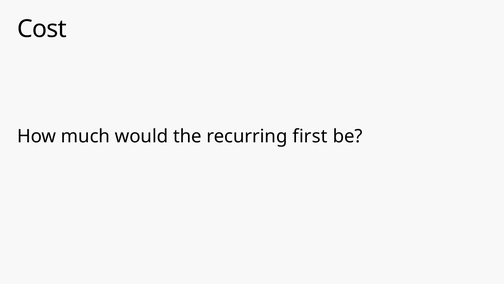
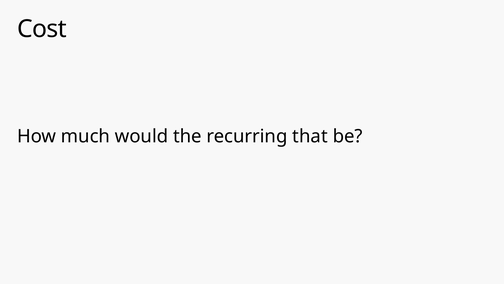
first: first -> that
